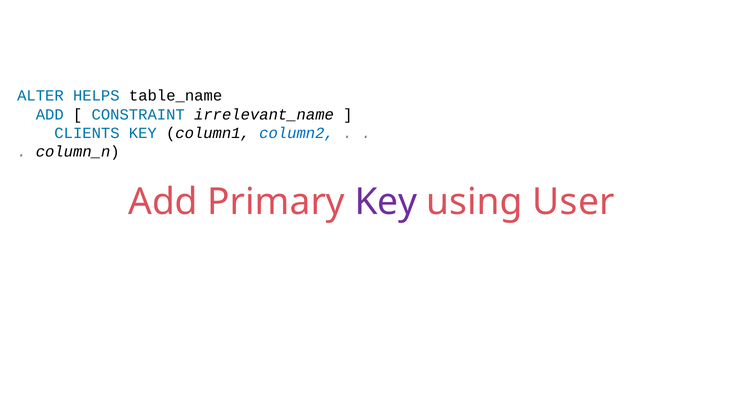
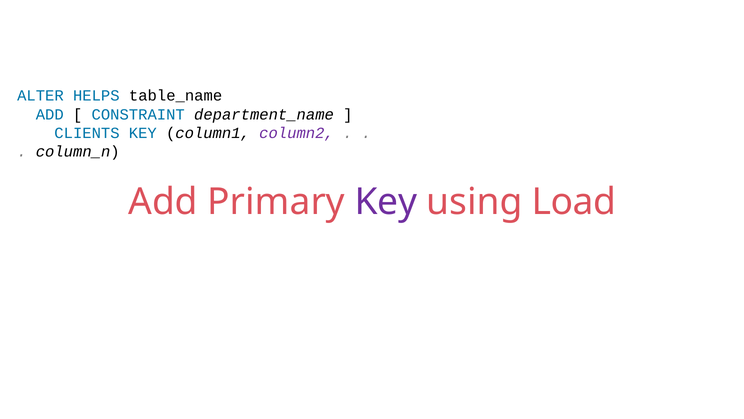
irrelevant_name: irrelevant_name -> department_name
column2 colour: blue -> purple
User: User -> Load
